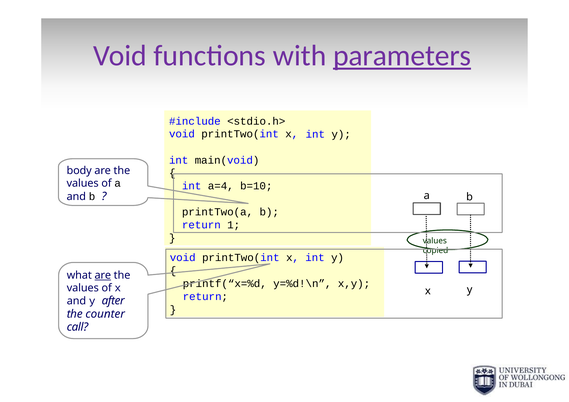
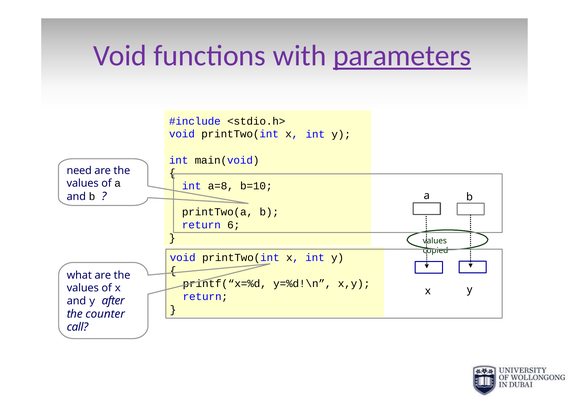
body: body -> need
a=4: a=4 -> a=8
1: 1 -> 6
are at (103, 276) underline: present -> none
